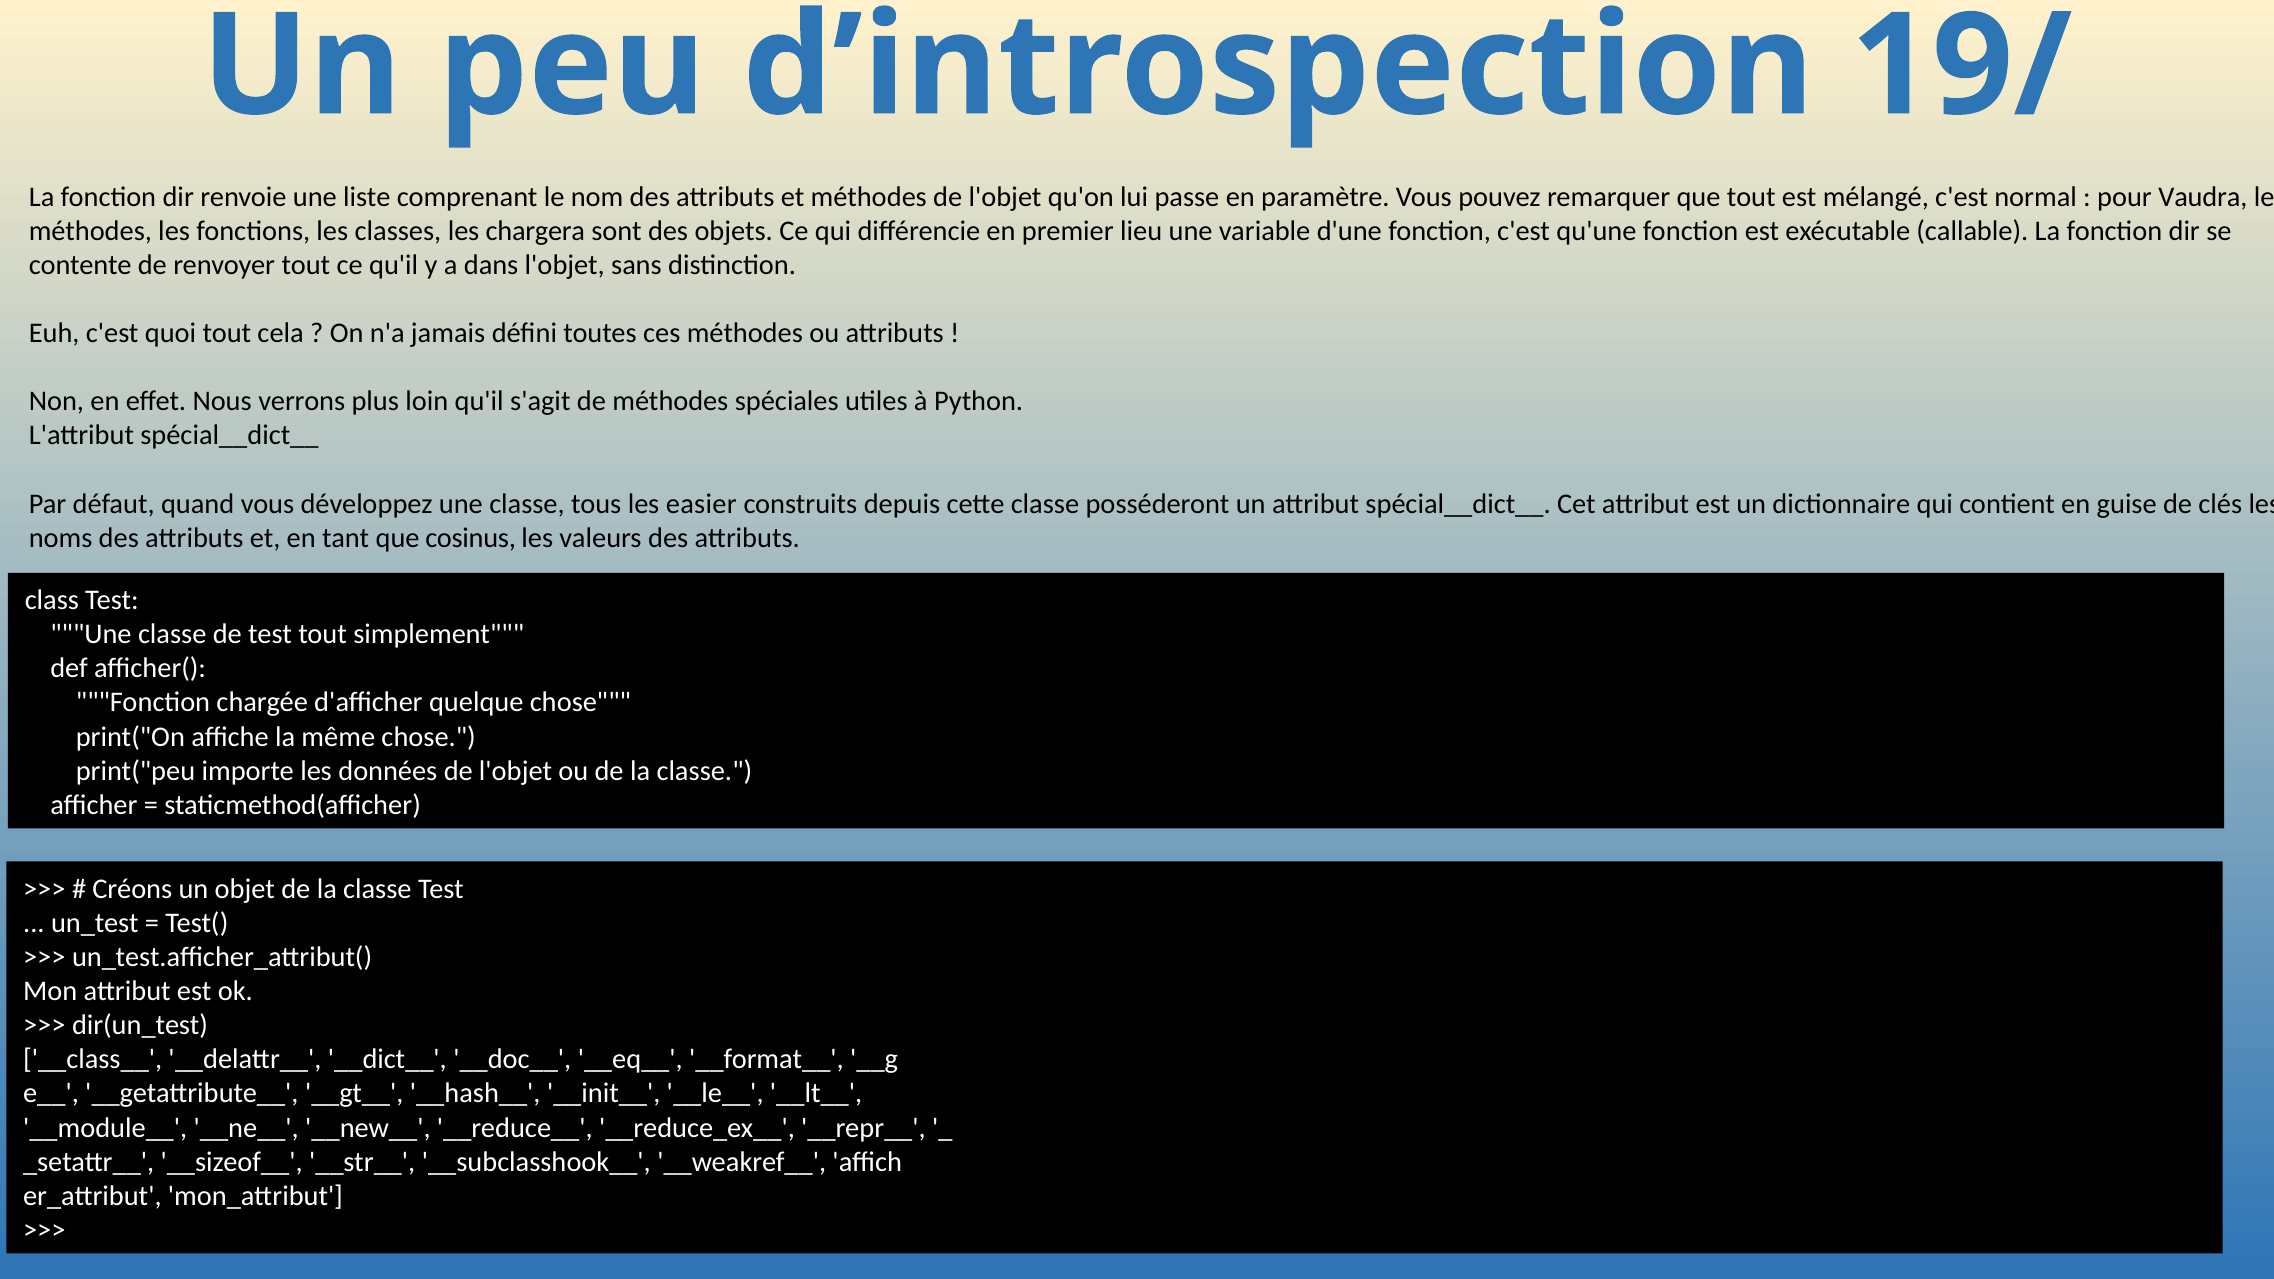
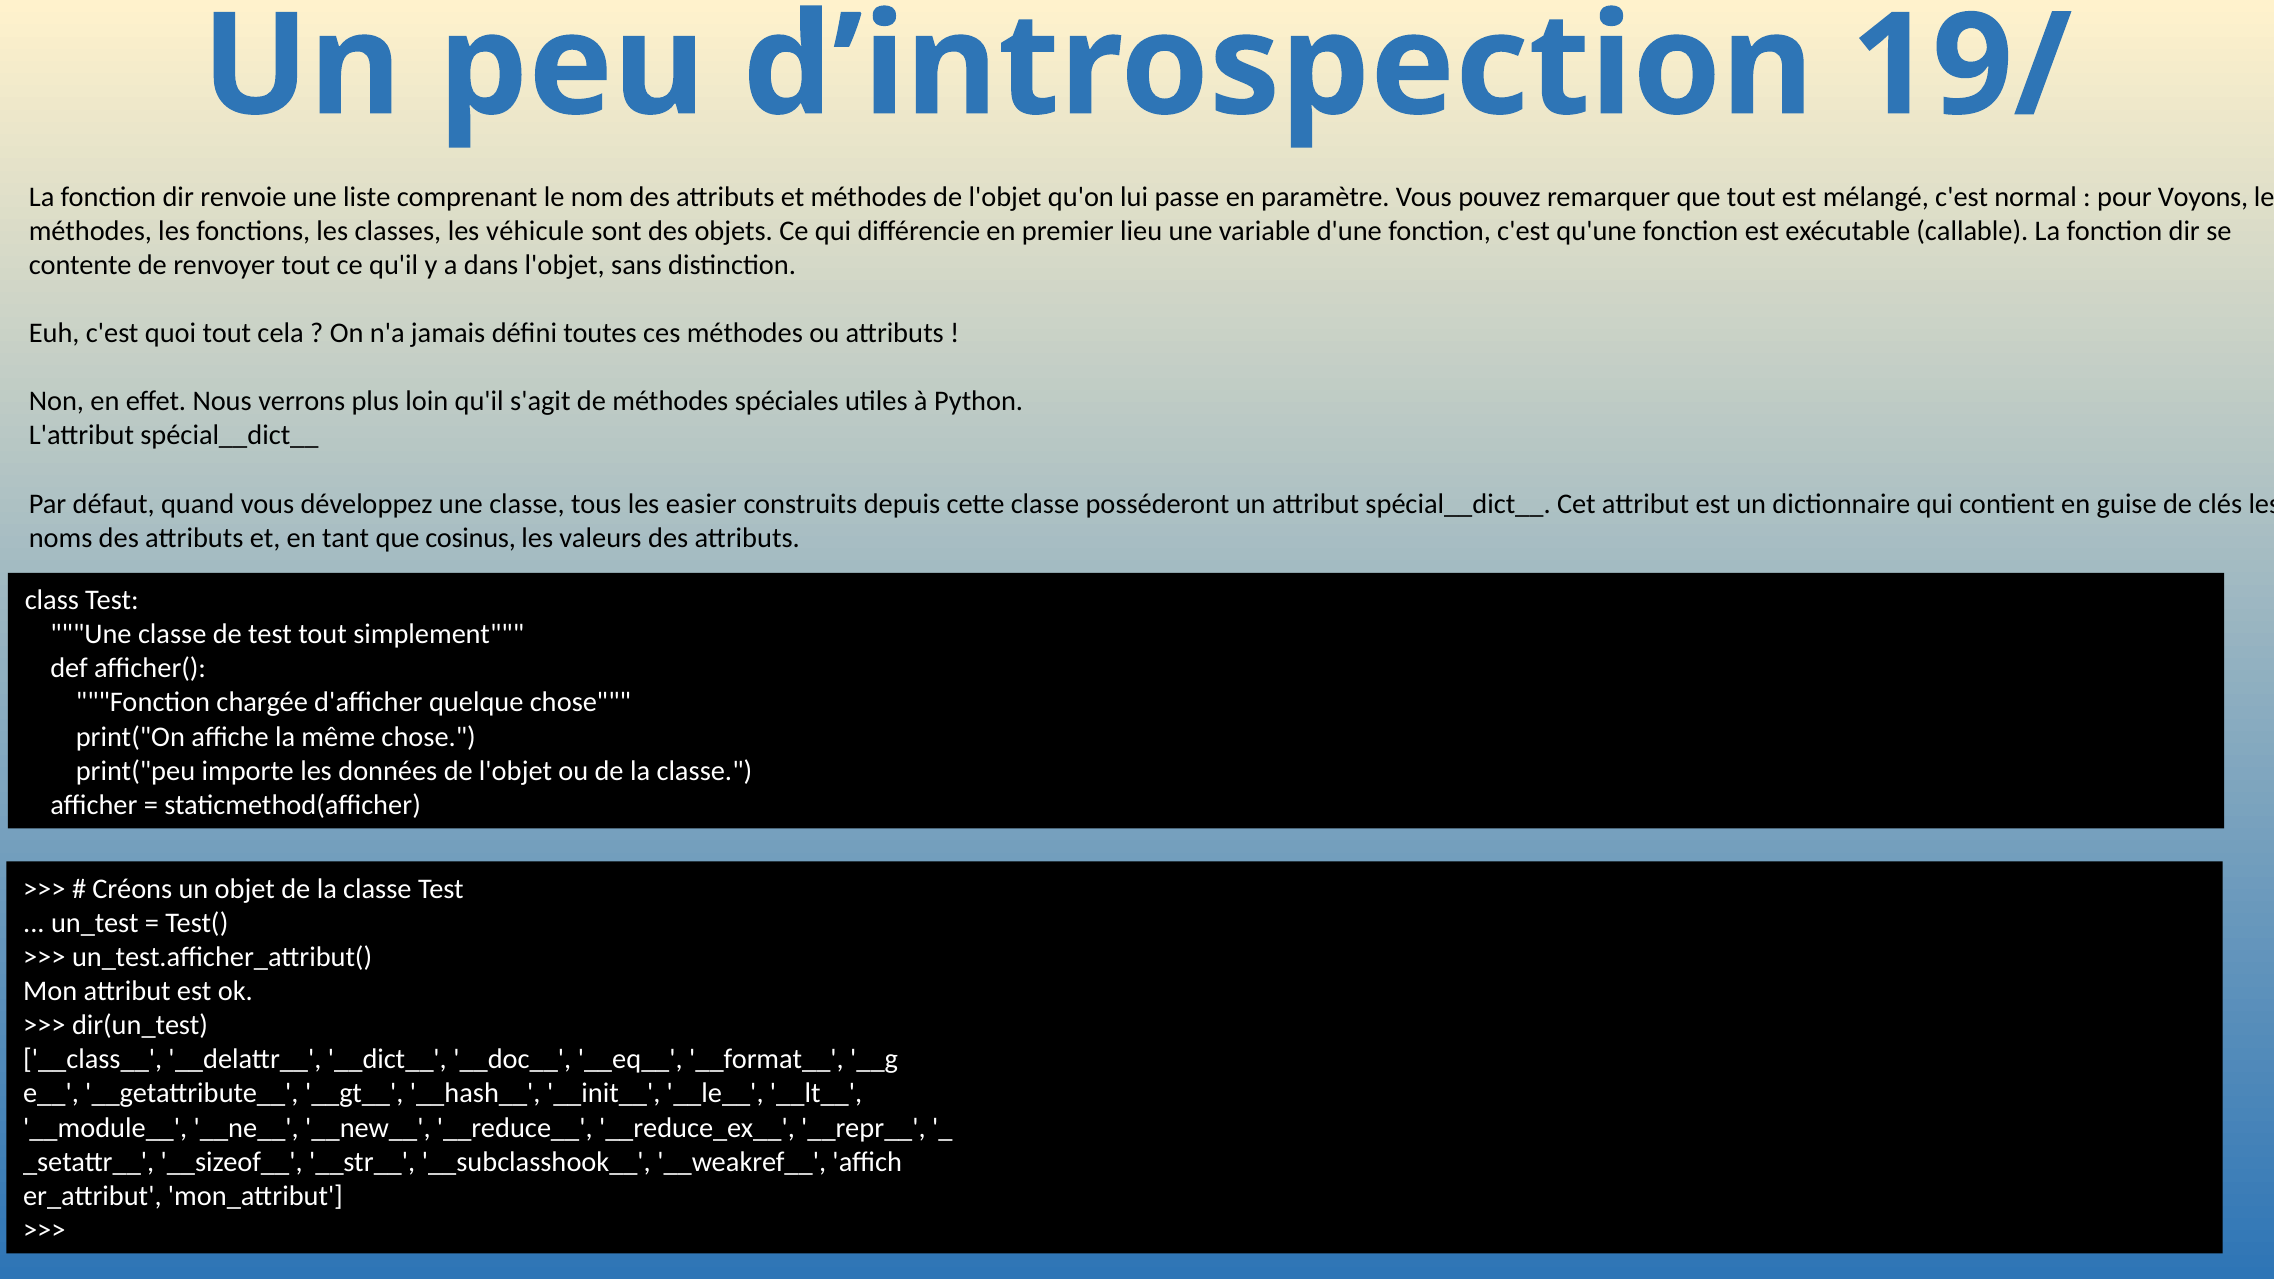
Vaudra: Vaudra -> Voyons
chargera: chargera -> véhicule
